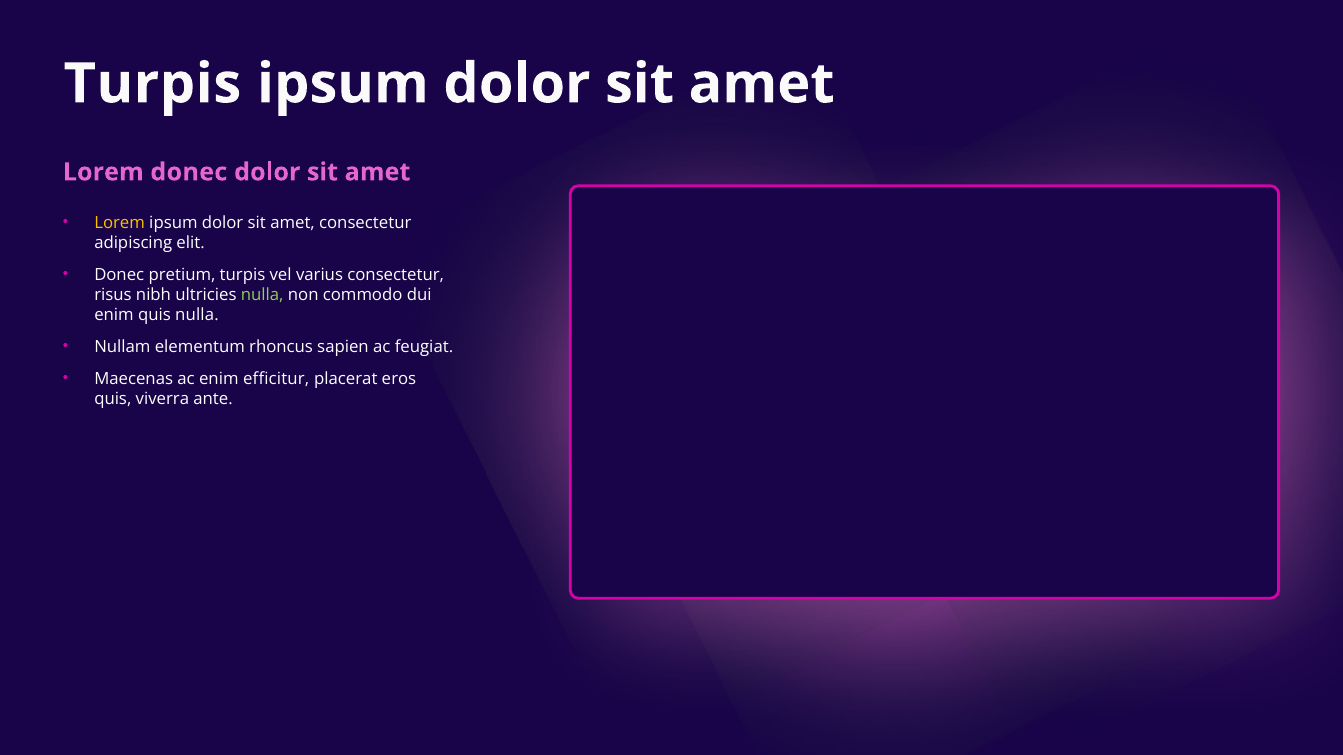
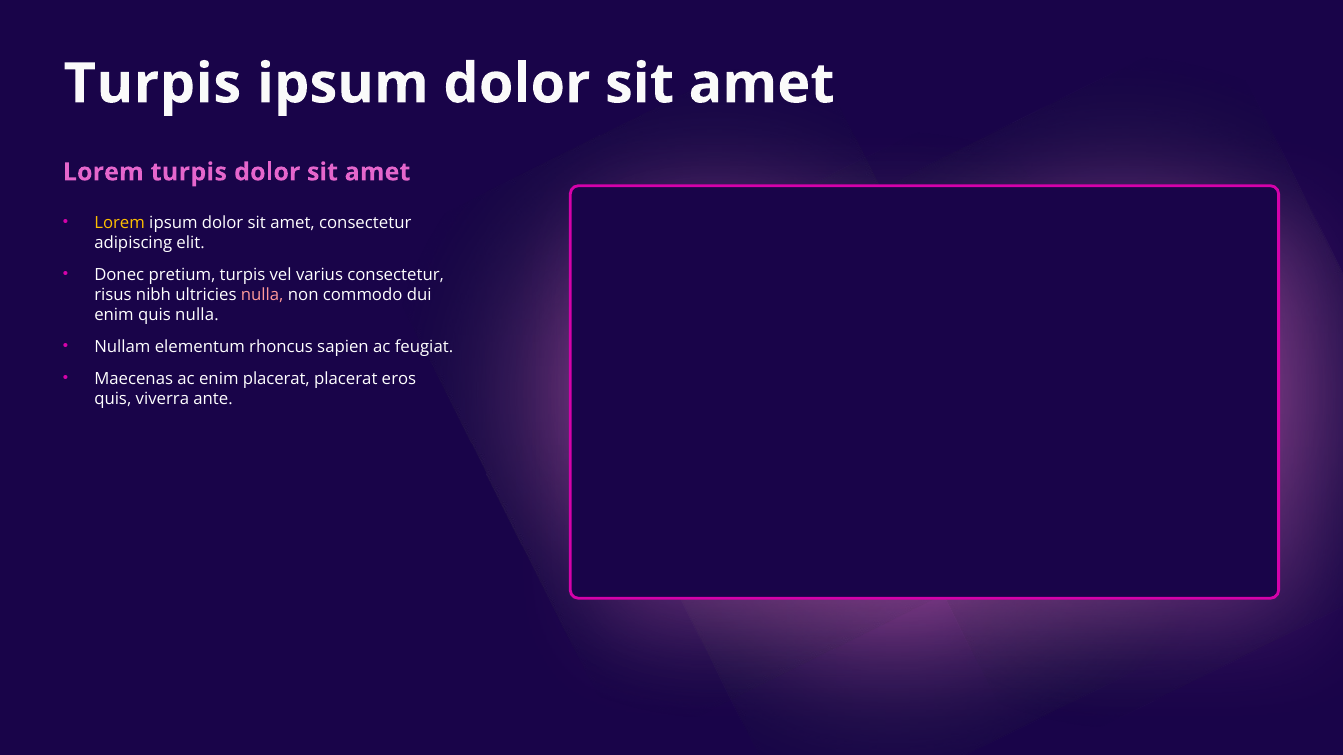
Lorem donec: donec -> turpis
nulla at (262, 295) colour: light green -> pink
enim efficitur: efficitur -> placerat
